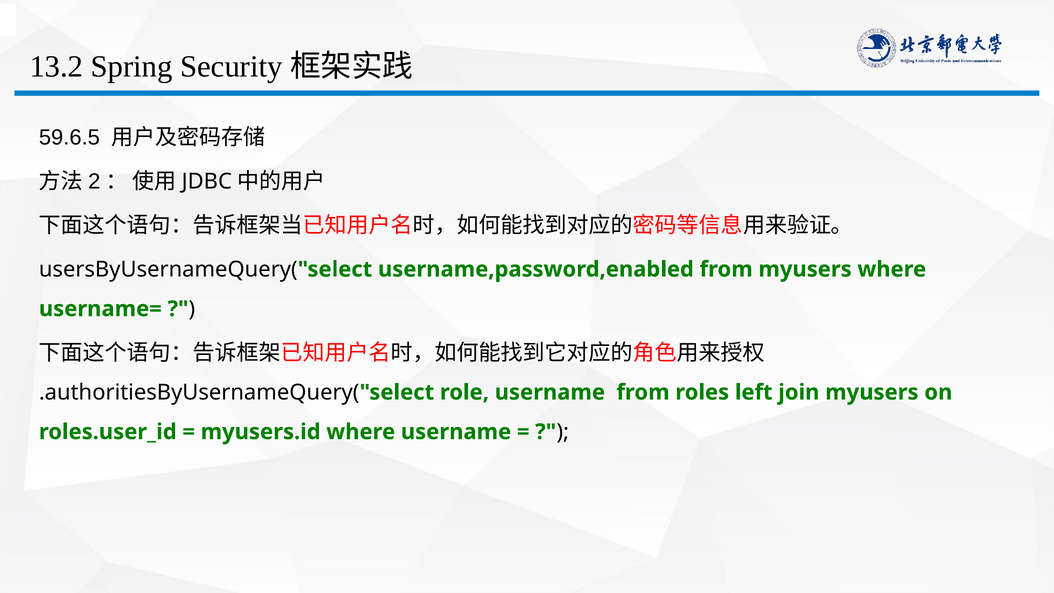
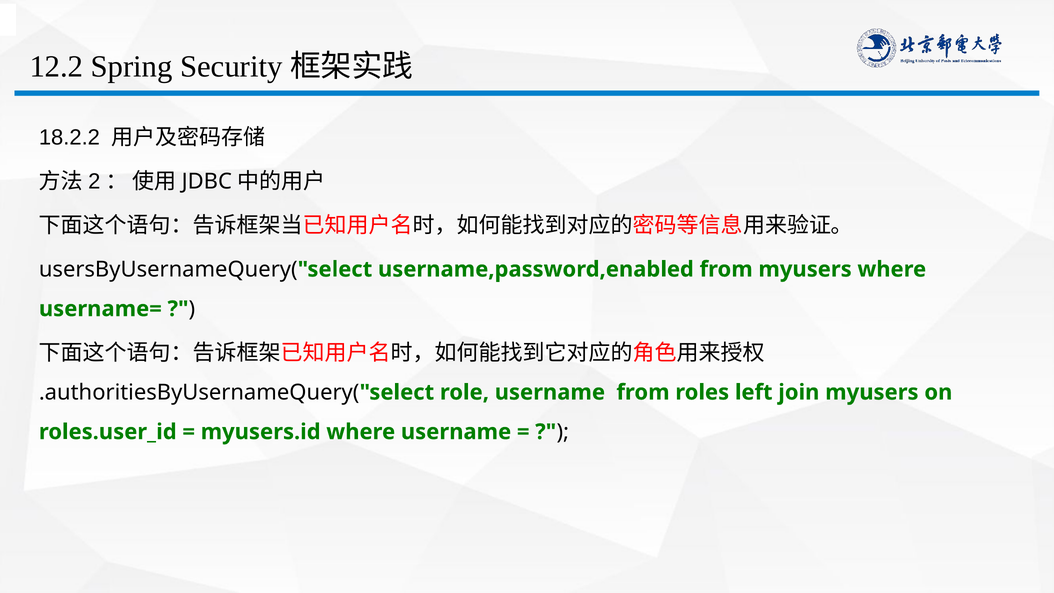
13.2: 13.2 -> 12.2
59.6.5: 59.6.5 -> 18.2.2
